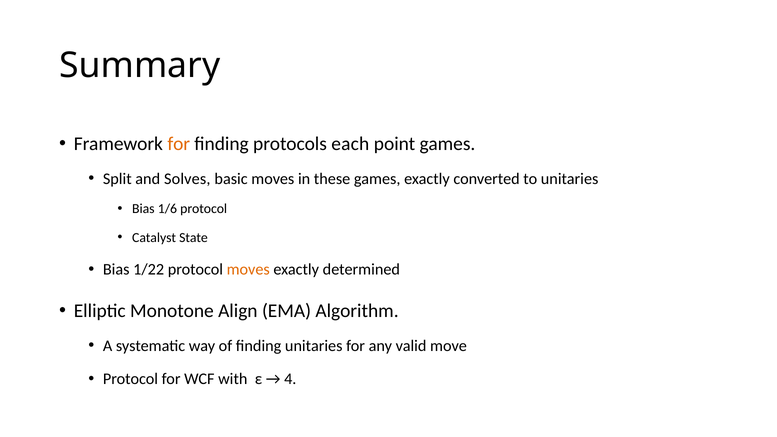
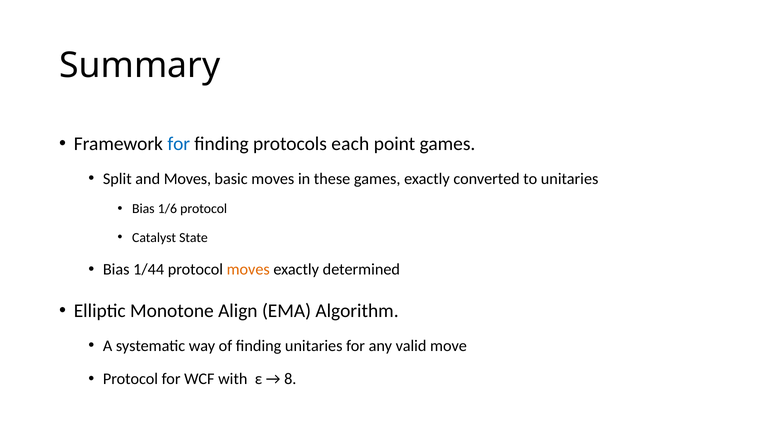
for at (179, 144) colour: orange -> blue
and Solves: Solves -> Moves
1/22: 1/22 -> 1/44
4: 4 -> 8
